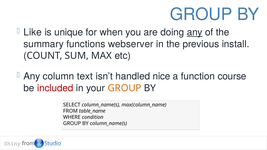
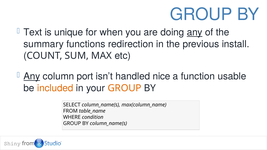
Like: Like -> Text
webserver: webserver -> redirection
Any at (32, 76) underline: none -> present
text: text -> port
course: course -> usable
included colour: red -> orange
